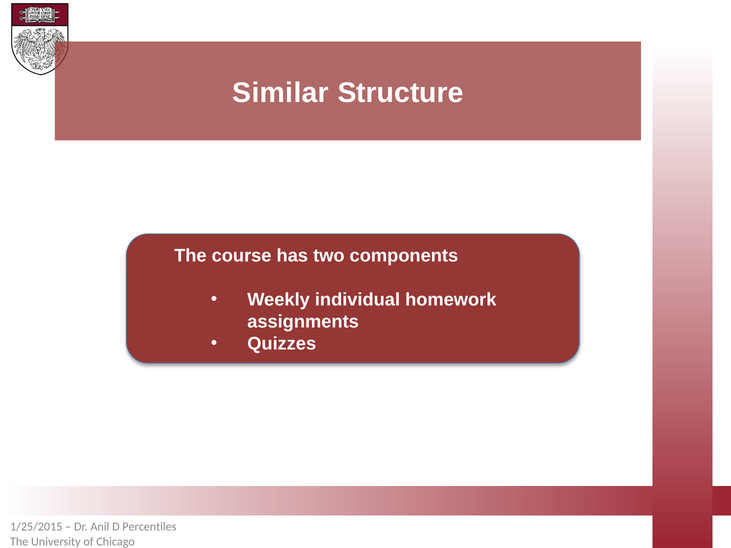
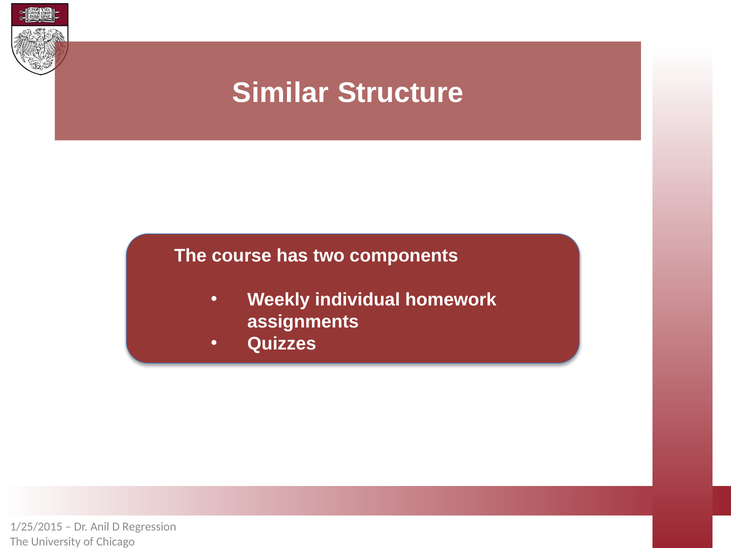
Percentiles: Percentiles -> Regression
